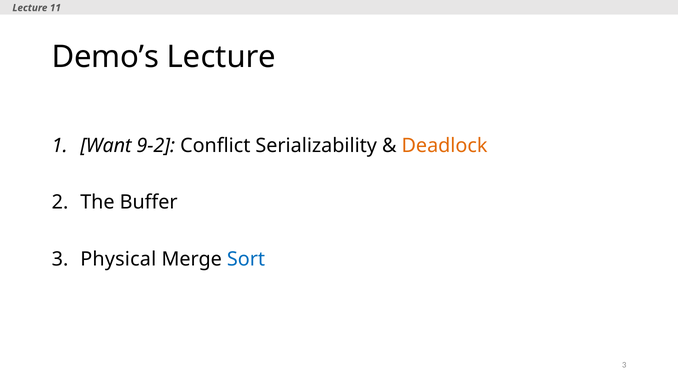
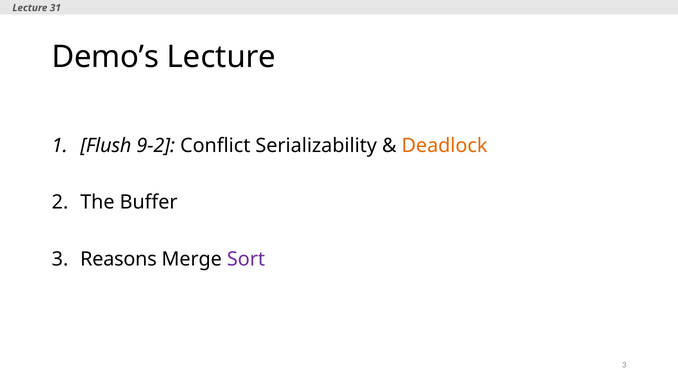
11: 11 -> 31
Want: Want -> Flush
Physical: Physical -> Reasons
Sort colour: blue -> purple
